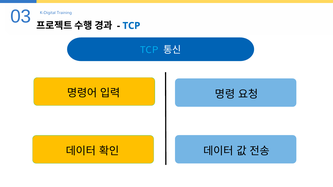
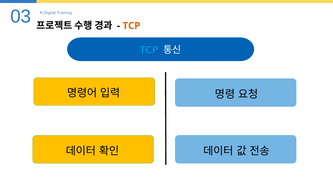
TCP at (131, 26) colour: blue -> orange
